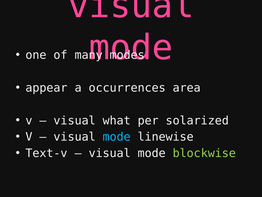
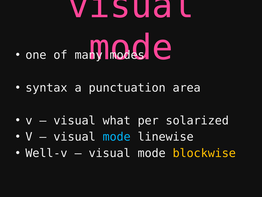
appear: appear -> syntax
occurrences: occurrences -> punctuation
Text-v: Text-v -> Well-v
blockwise colour: light green -> yellow
